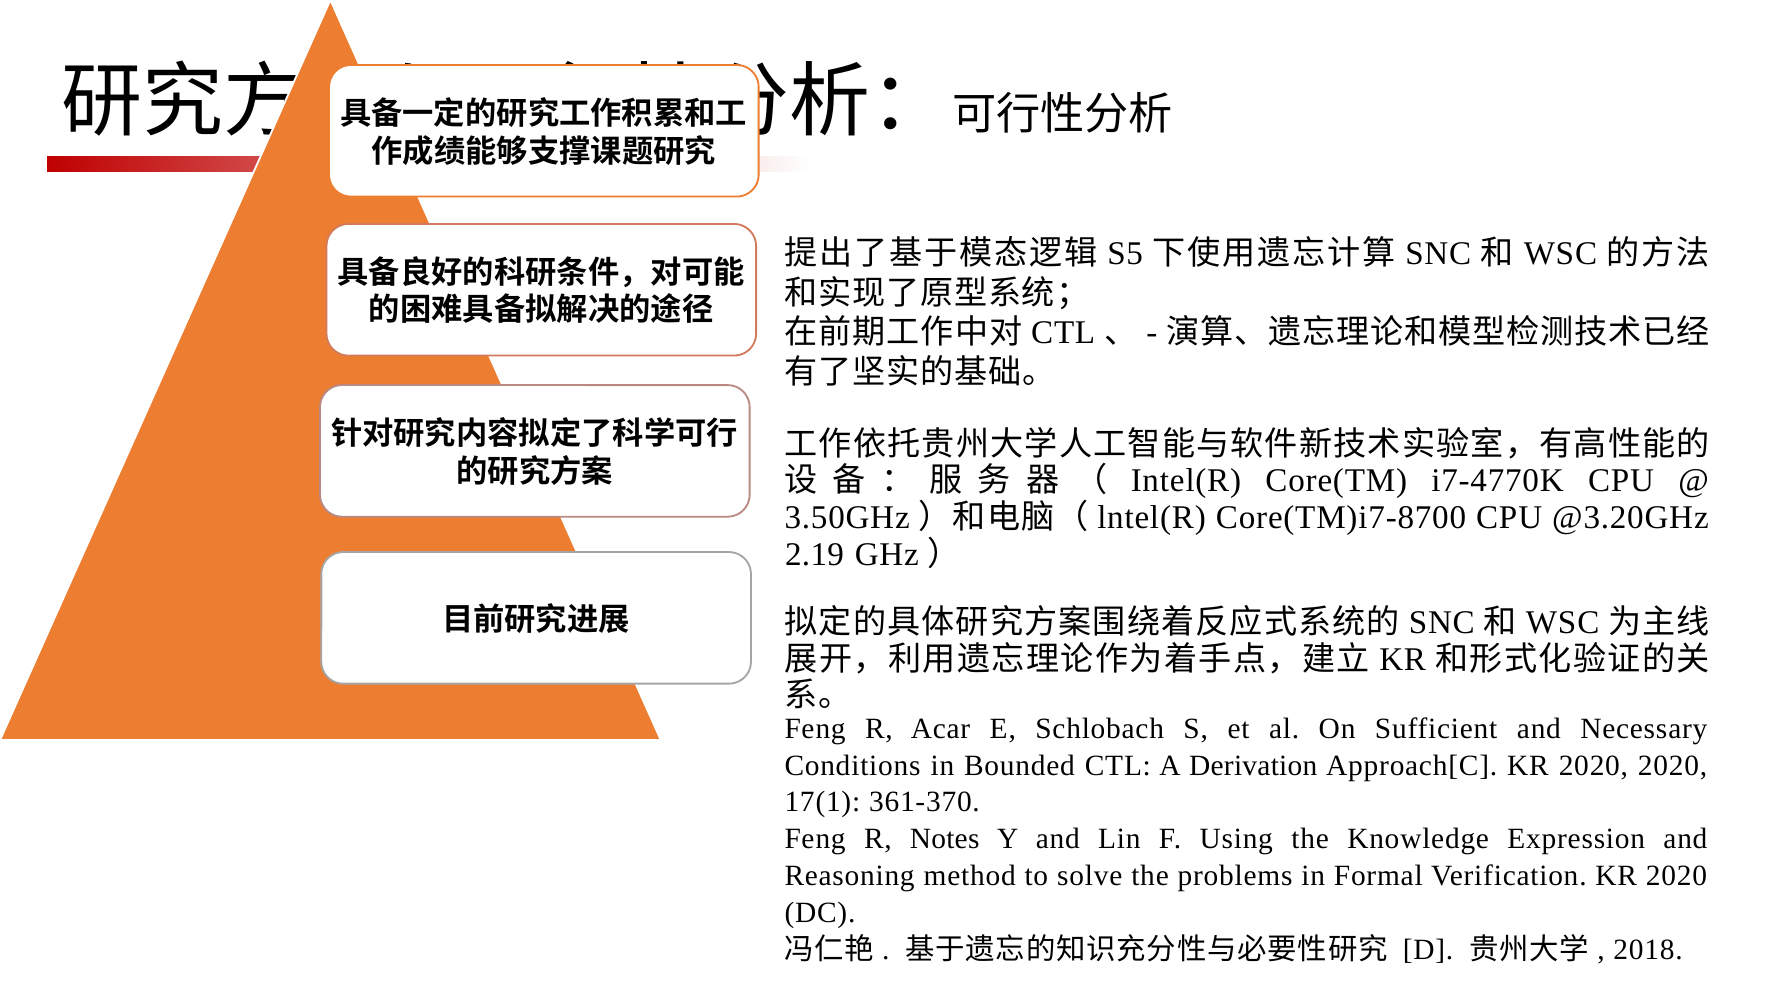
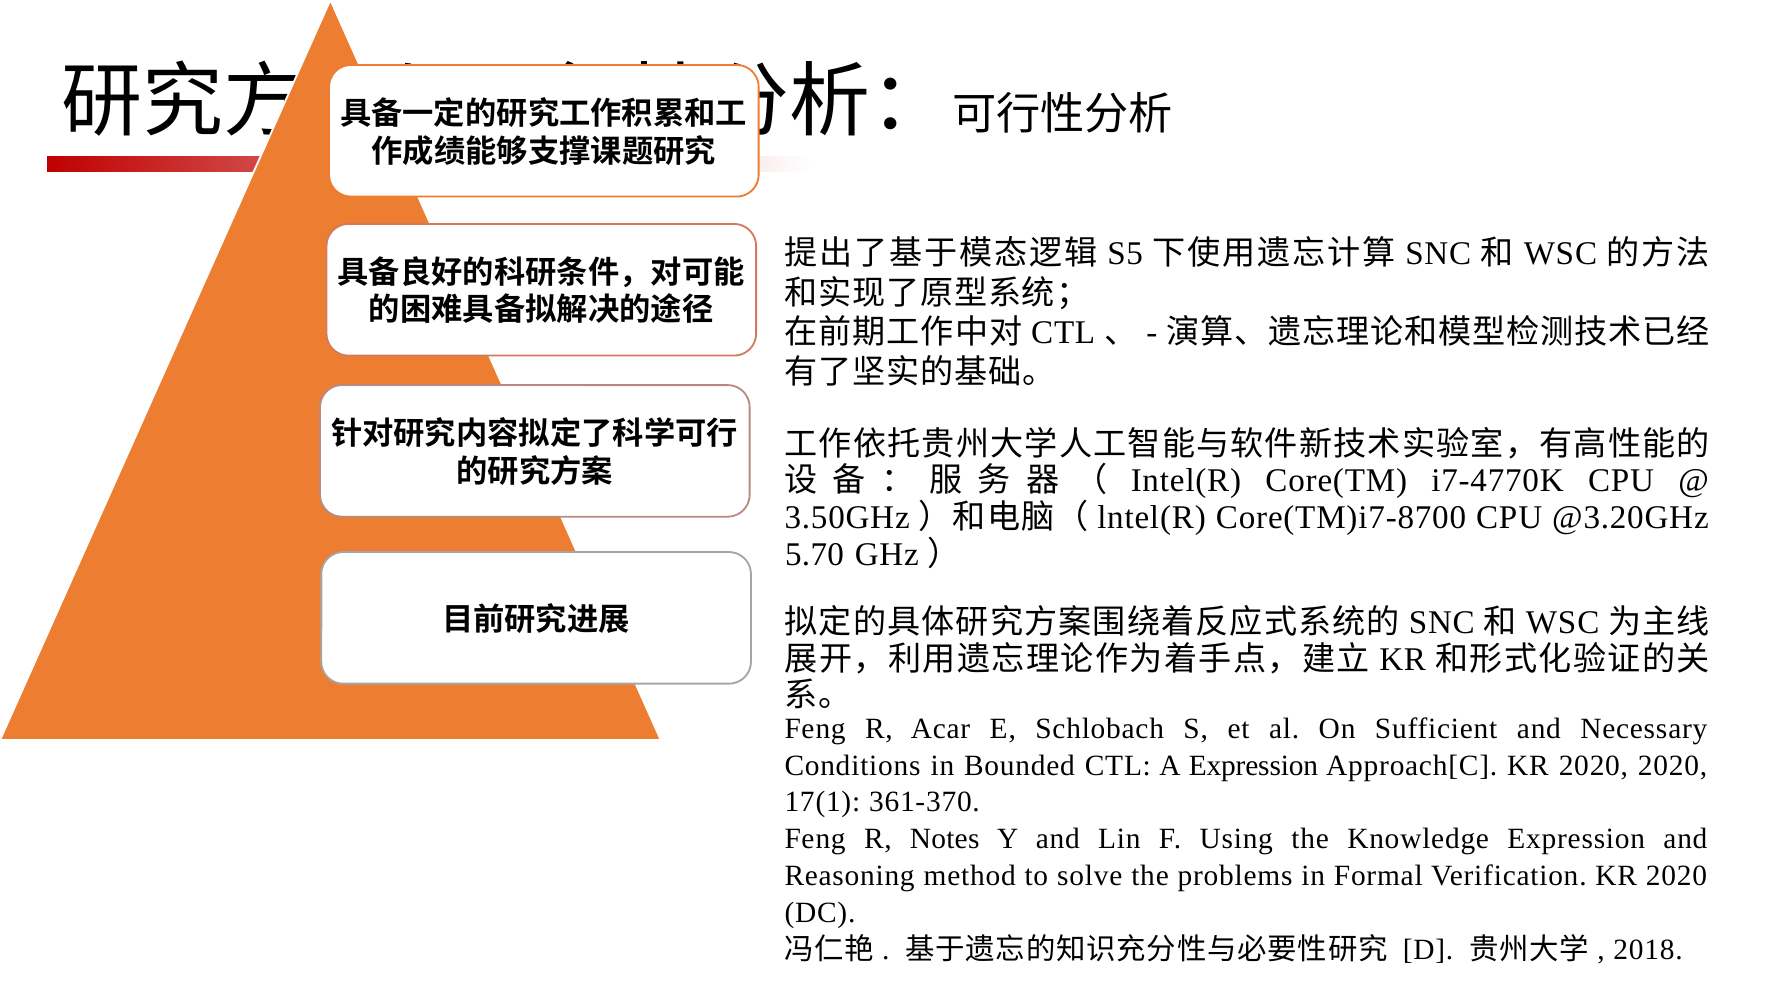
2.19: 2.19 -> 5.70
A Derivation: Derivation -> Expression
